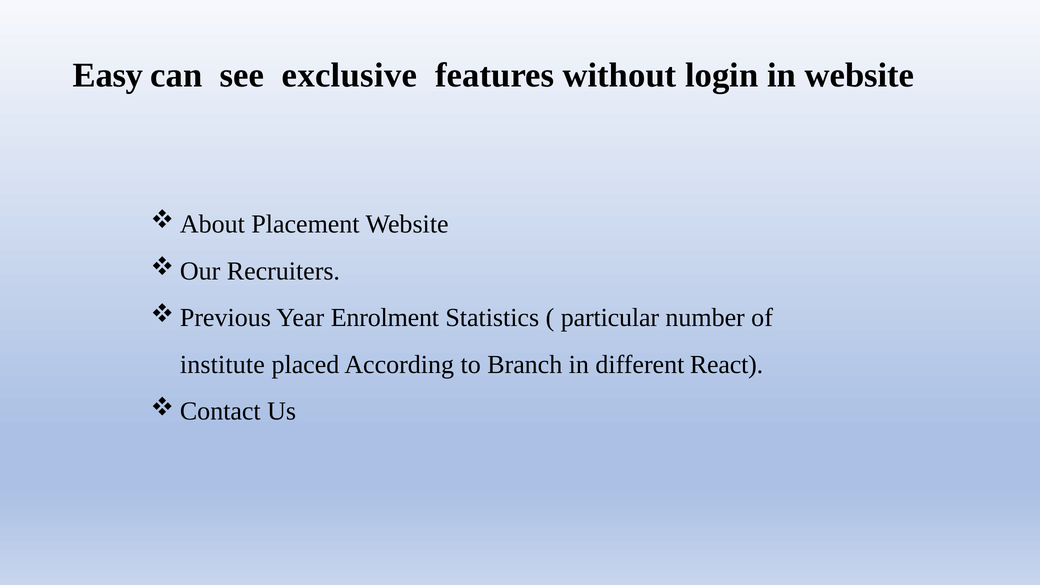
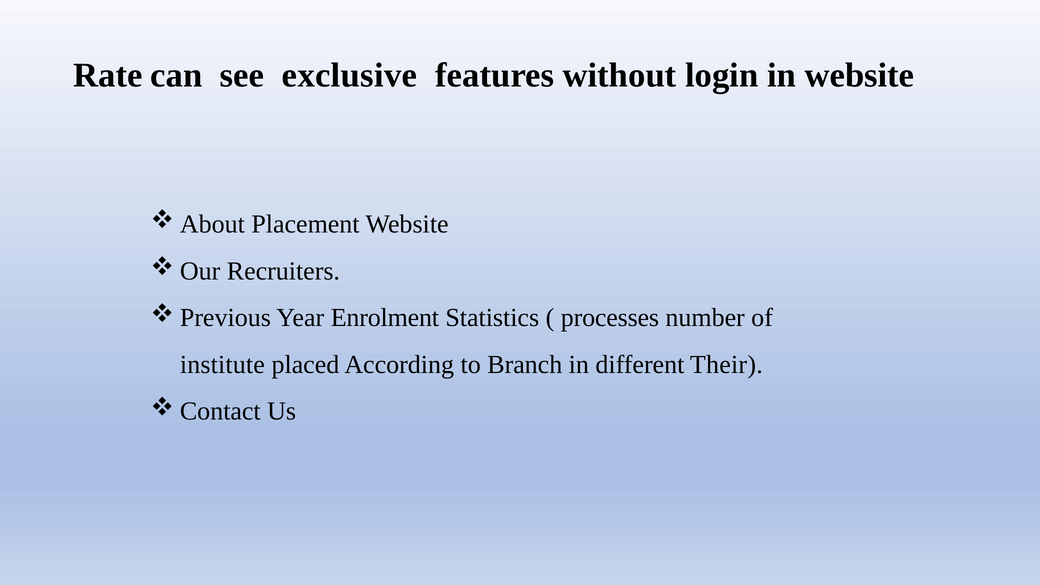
Easy: Easy -> Rate
particular: particular -> processes
React: React -> Their
